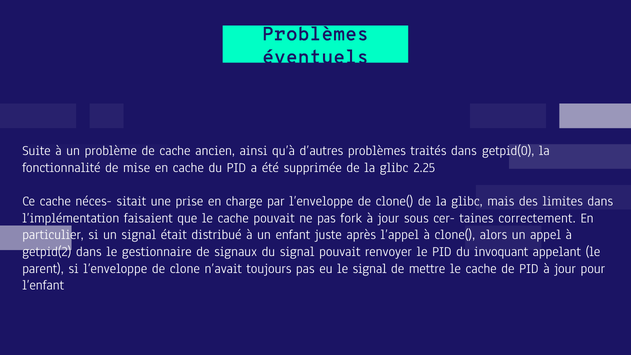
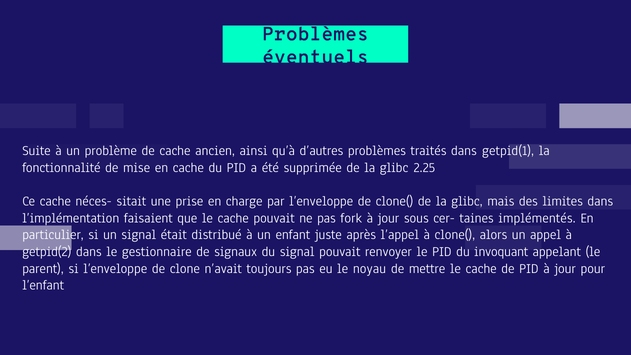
getpid(0: getpid(0 -> getpid(1
correctement: correctement -> implémentés
le signal: signal -> noyau
